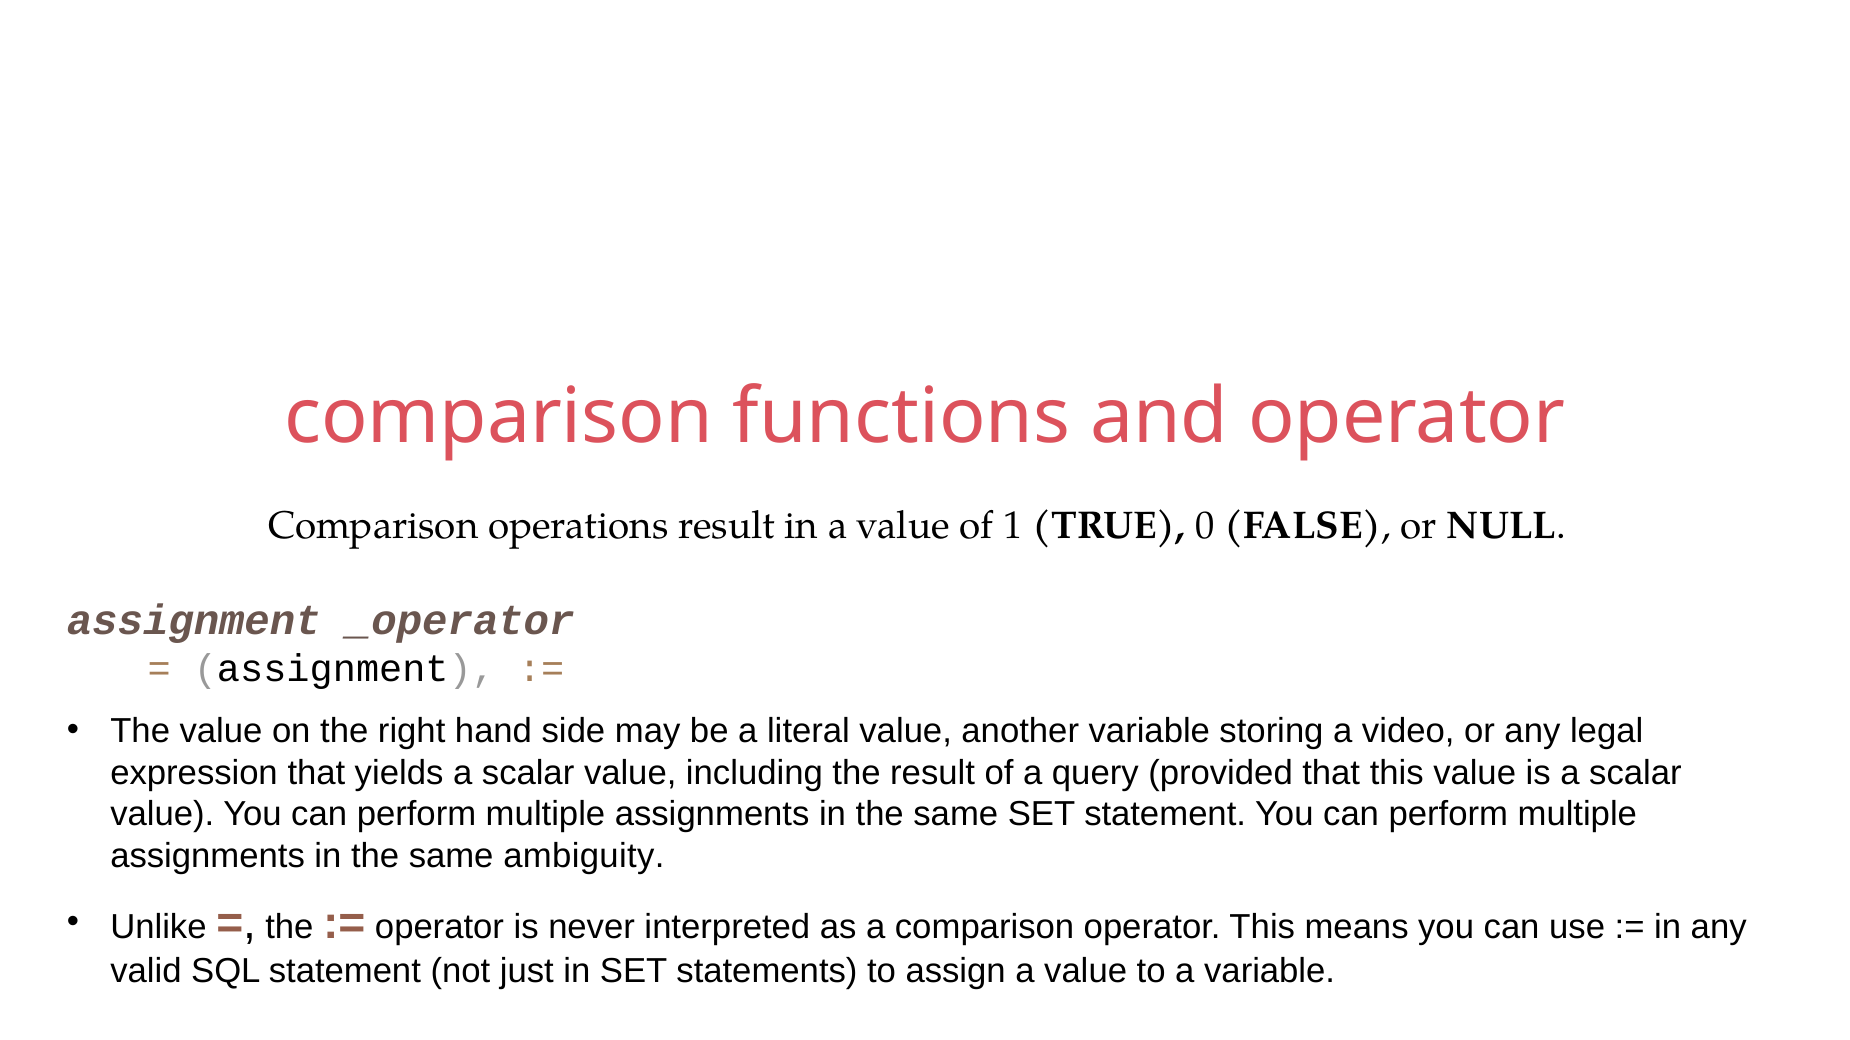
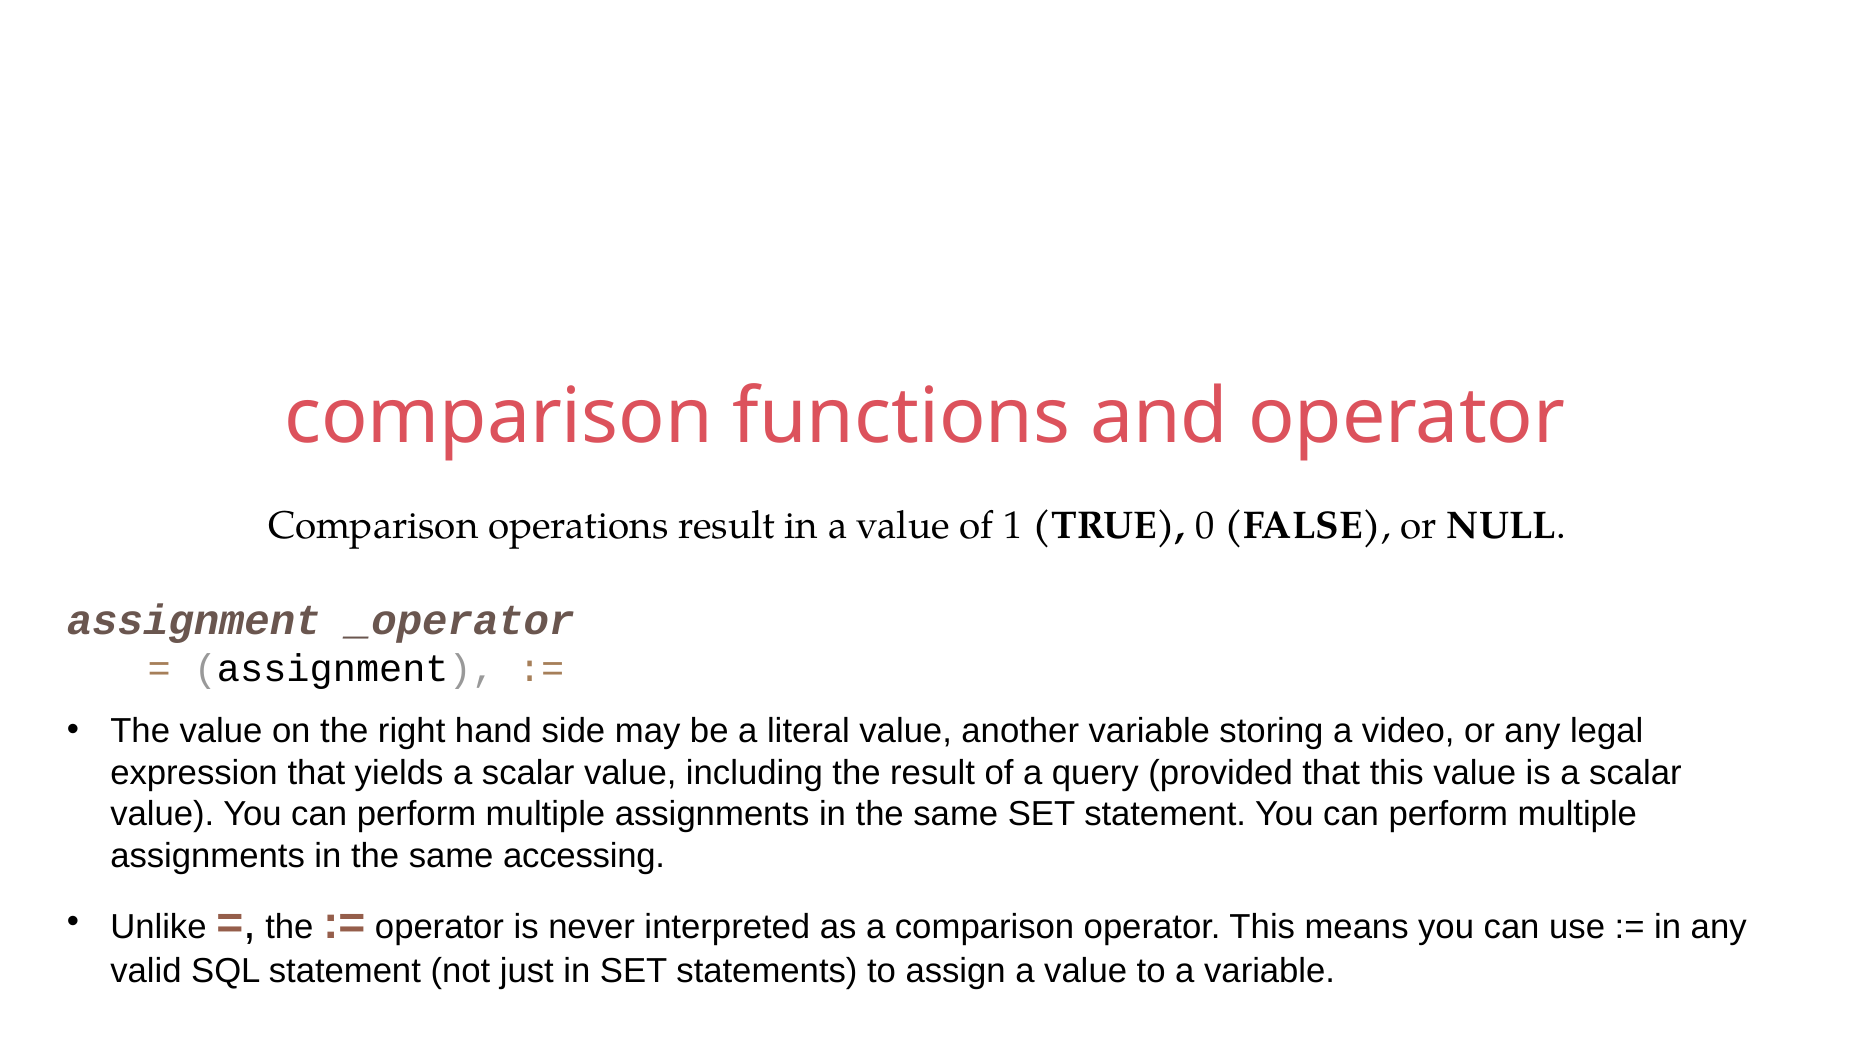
ambiguity: ambiguity -> accessing
